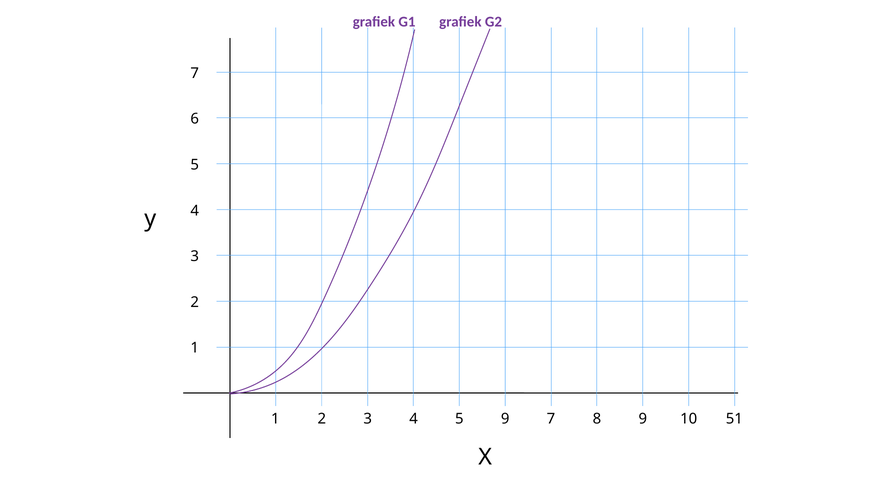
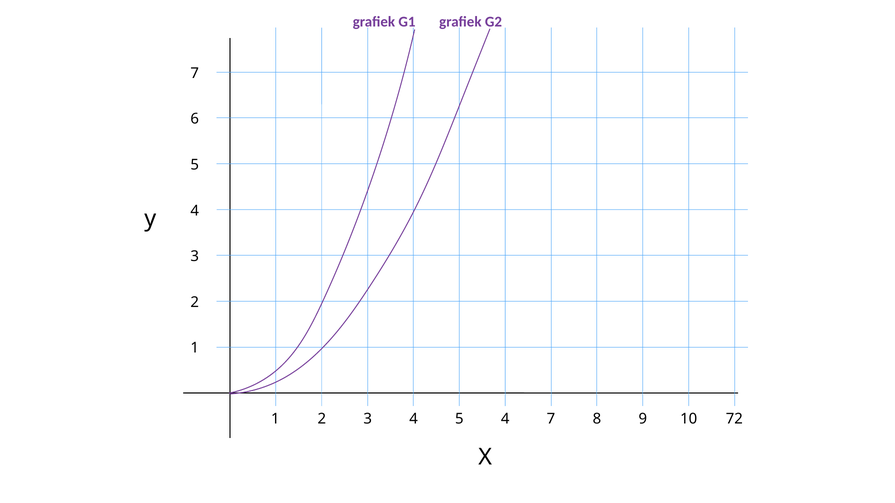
5 9: 9 -> 4
51: 51 -> 72
